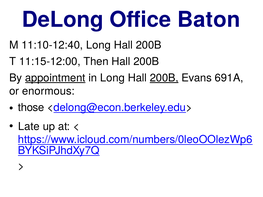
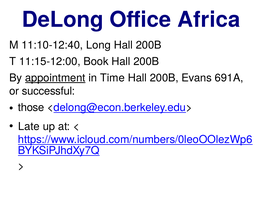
Baton: Baton -> Africa
Then: Then -> Book
in Long: Long -> Time
200B at (164, 78) underline: present -> none
enormous: enormous -> successful
